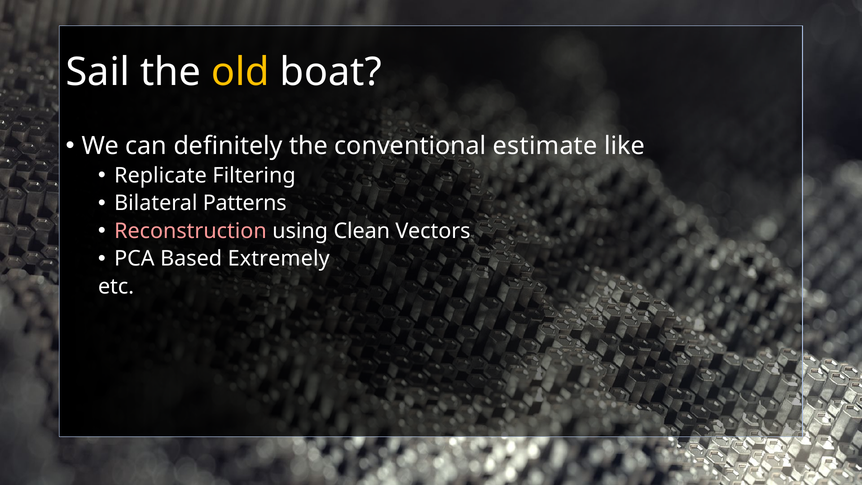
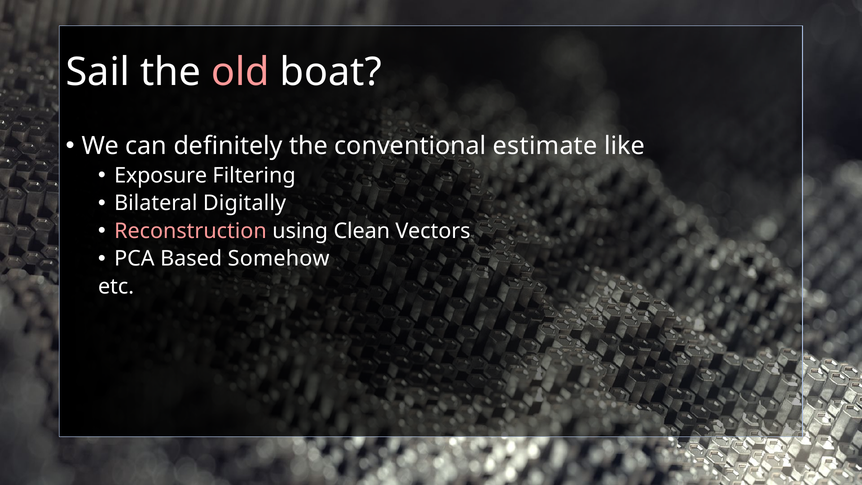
old colour: yellow -> pink
Replicate: Replicate -> Exposure
Patterns: Patterns -> Digitally
Extremely: Extremely -> Somehow
